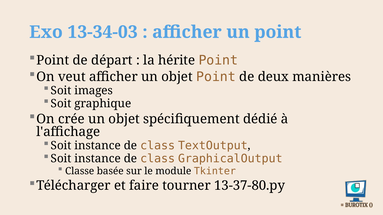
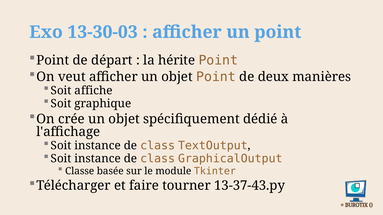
13-34-03: 13-34-03 -> 13-30-03
images: images -> affiche
13-37-80.py: 13-37-80.py -> 13-37-43.py
